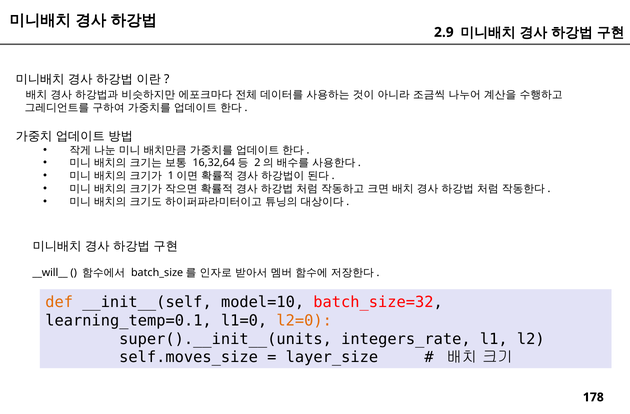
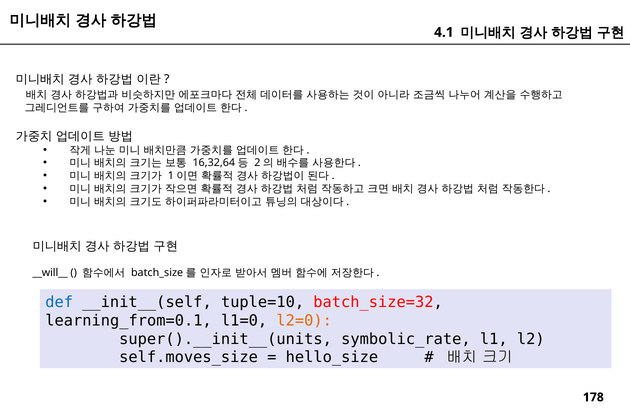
2.9: 2.9 -> 4.1
def colour: orange -> blue
model=10: model=10 -> tuple=10
learning_temp=0.1: learning_temp=0.1 -> learning_from=0.1
integers_rate: integers_rate -> symbolic_rate
layer_size: layer_size -> hello_size
